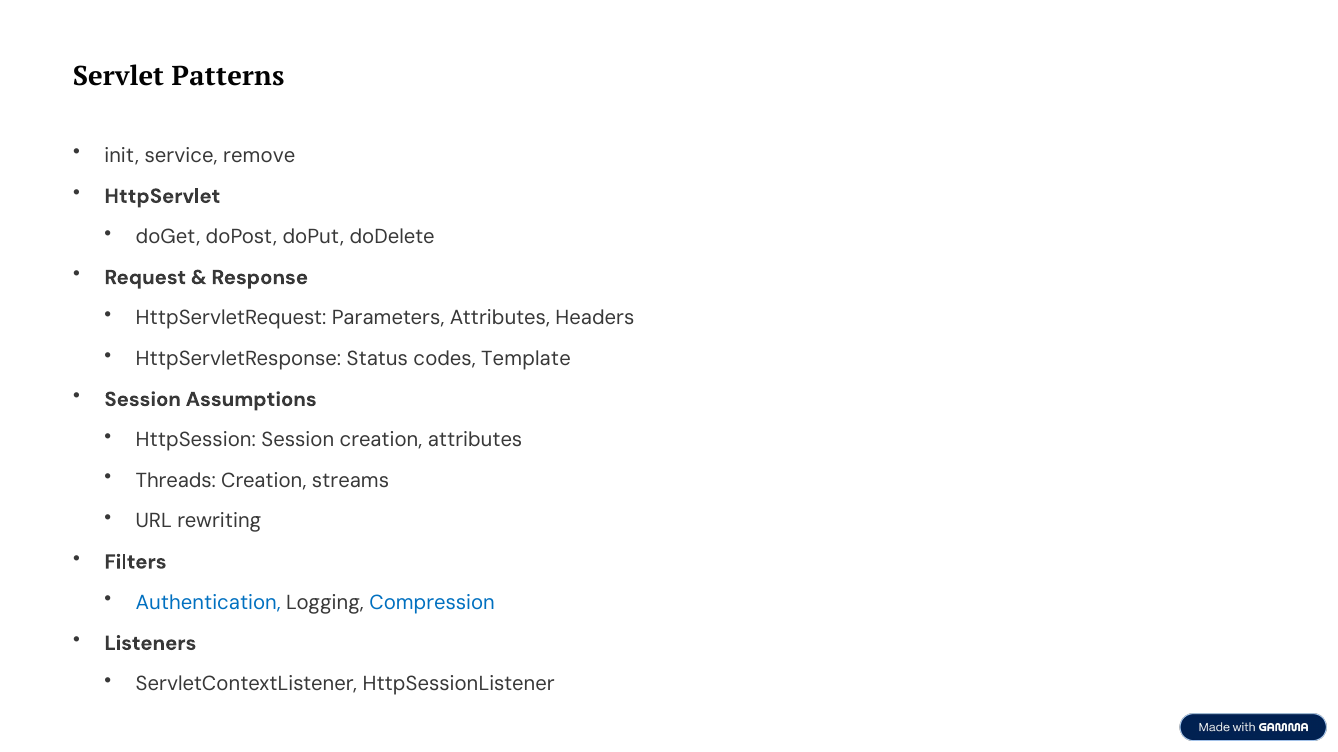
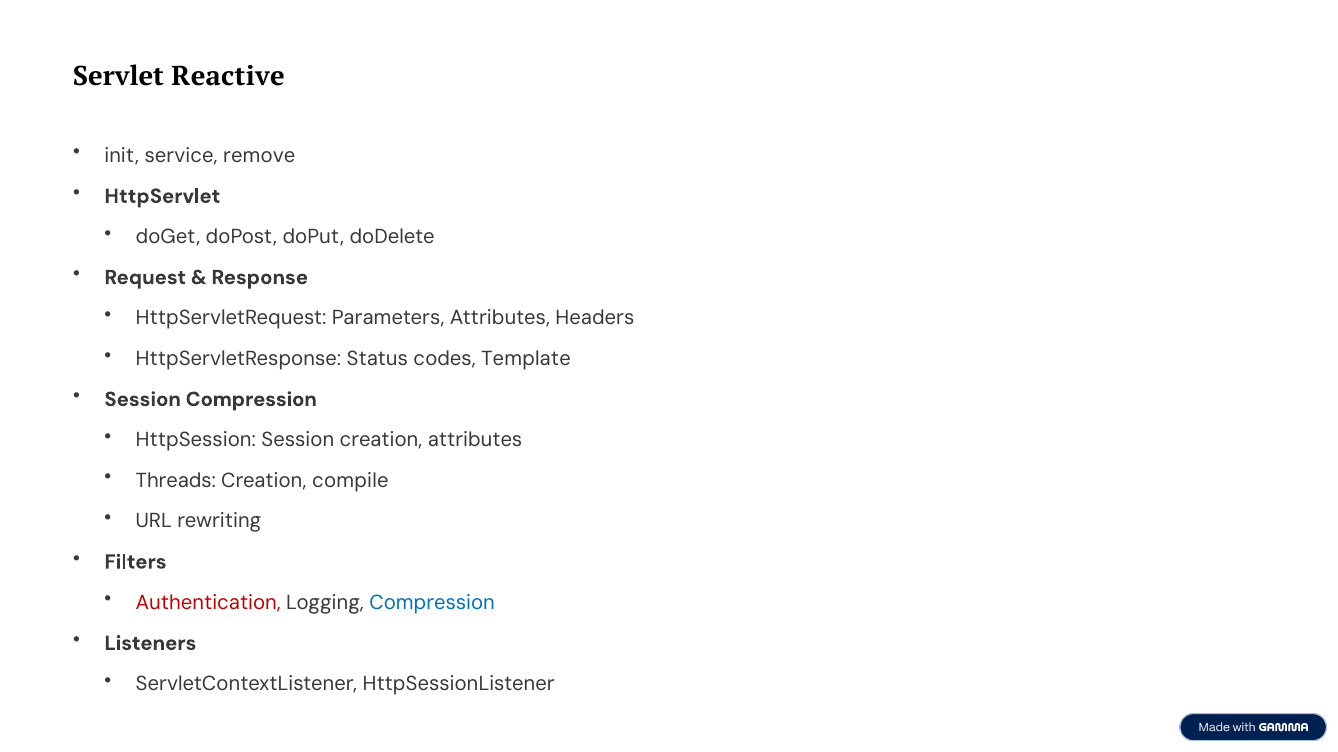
Patterns: Patterns -> Reactive
Session Assumptions: Assumptions -> Compression
streams: streams -> compile
Authentication colour: blue -> red
